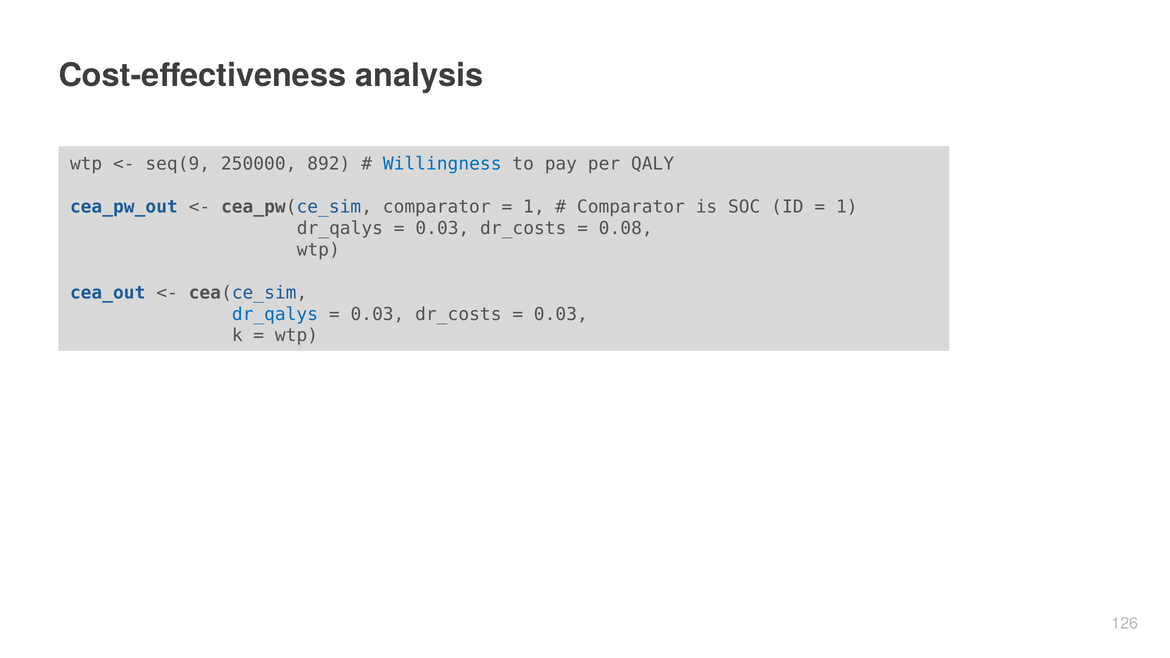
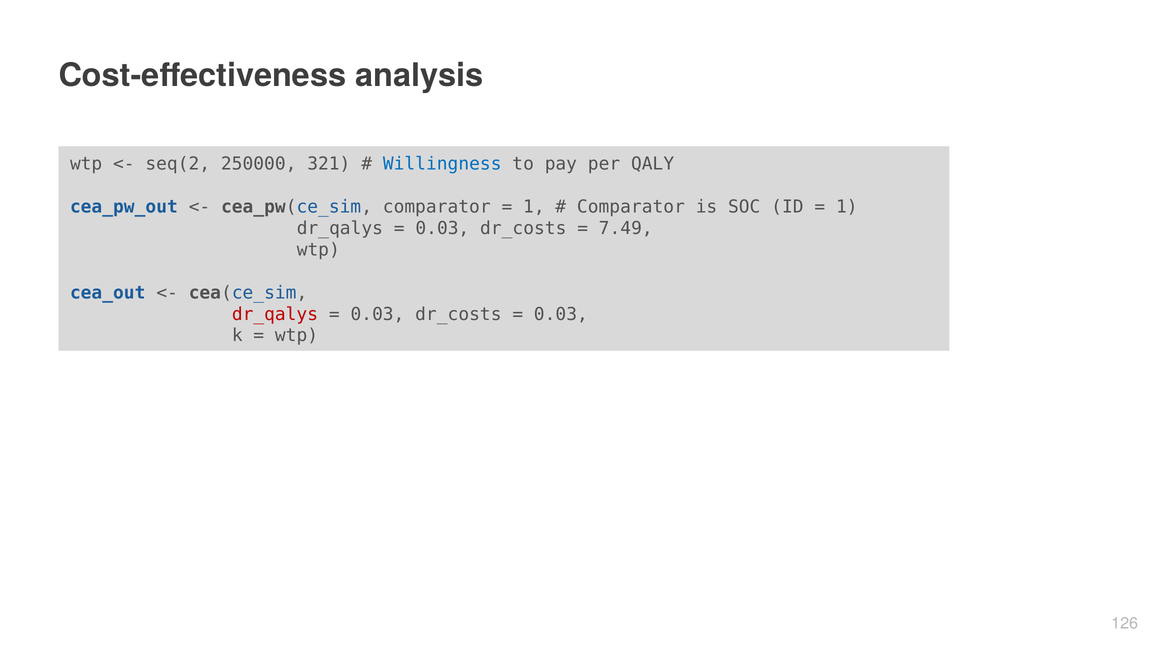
seq(9: seq(9 -> seq(2
892: 892 -> 321
0.08: 0.08 -> 7.49
dr_qalys at (275, 314) colour: blue -> red
